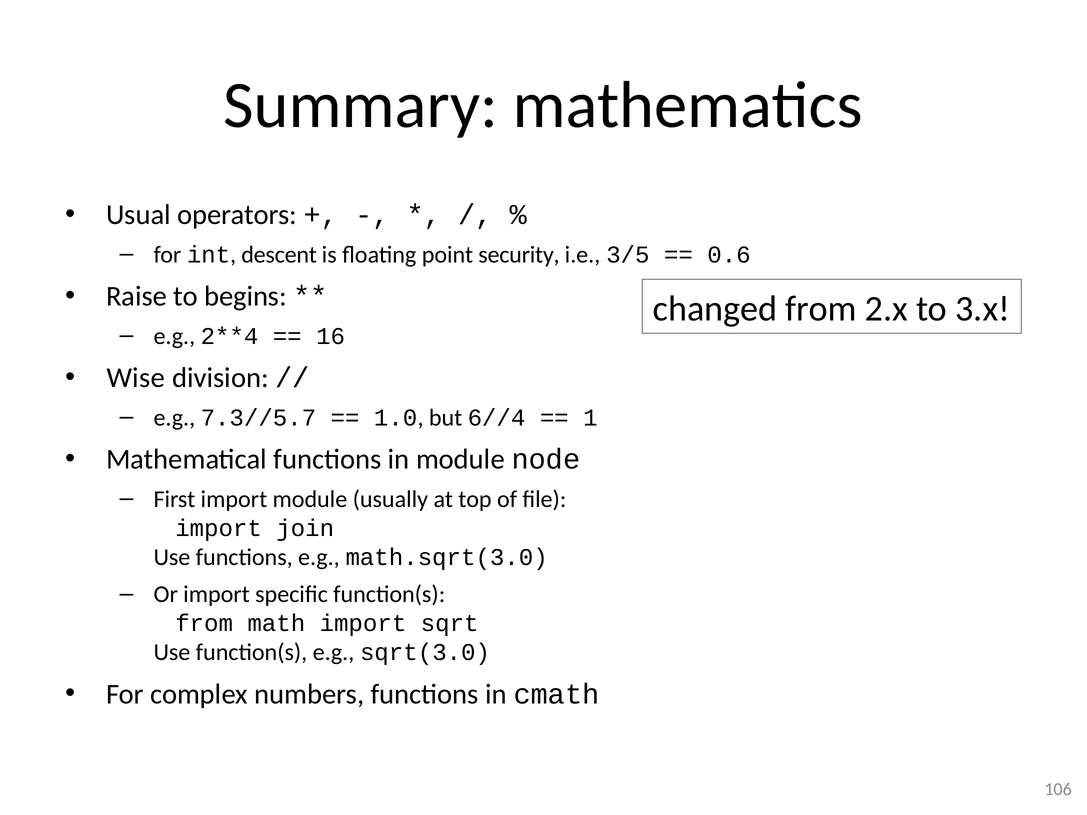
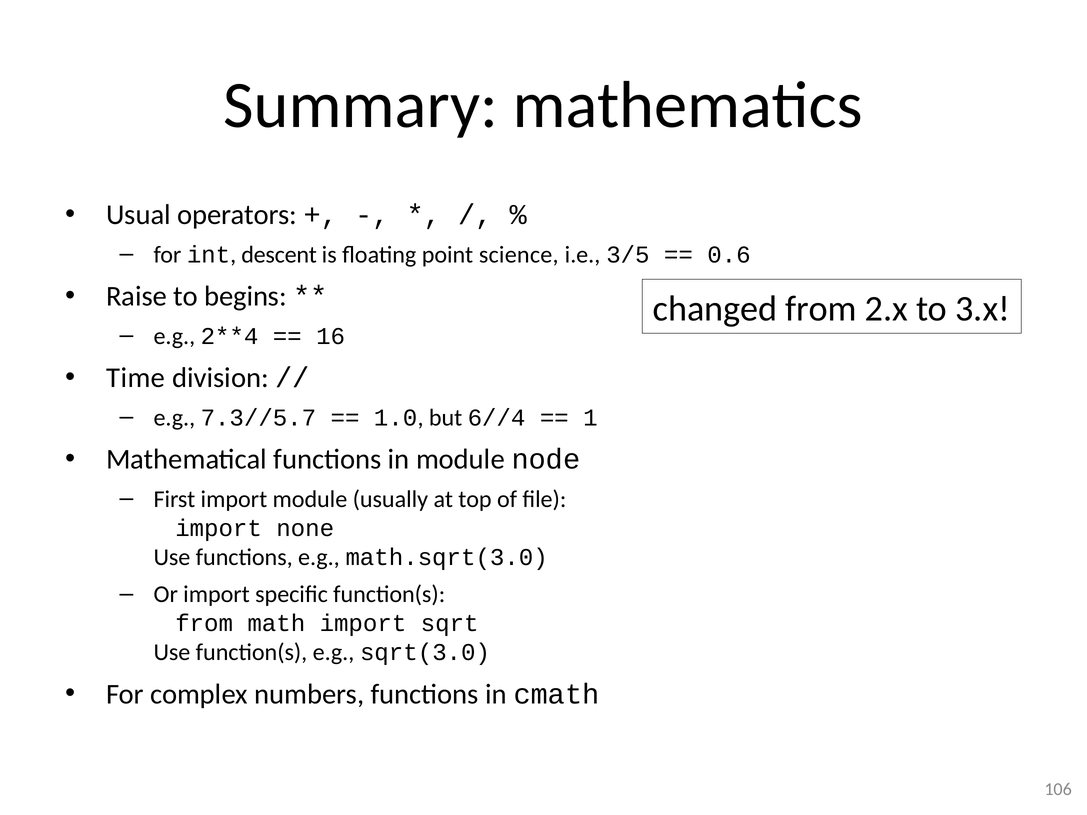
security: security -> science
Wise: Wise -> Time
join: join -> none
